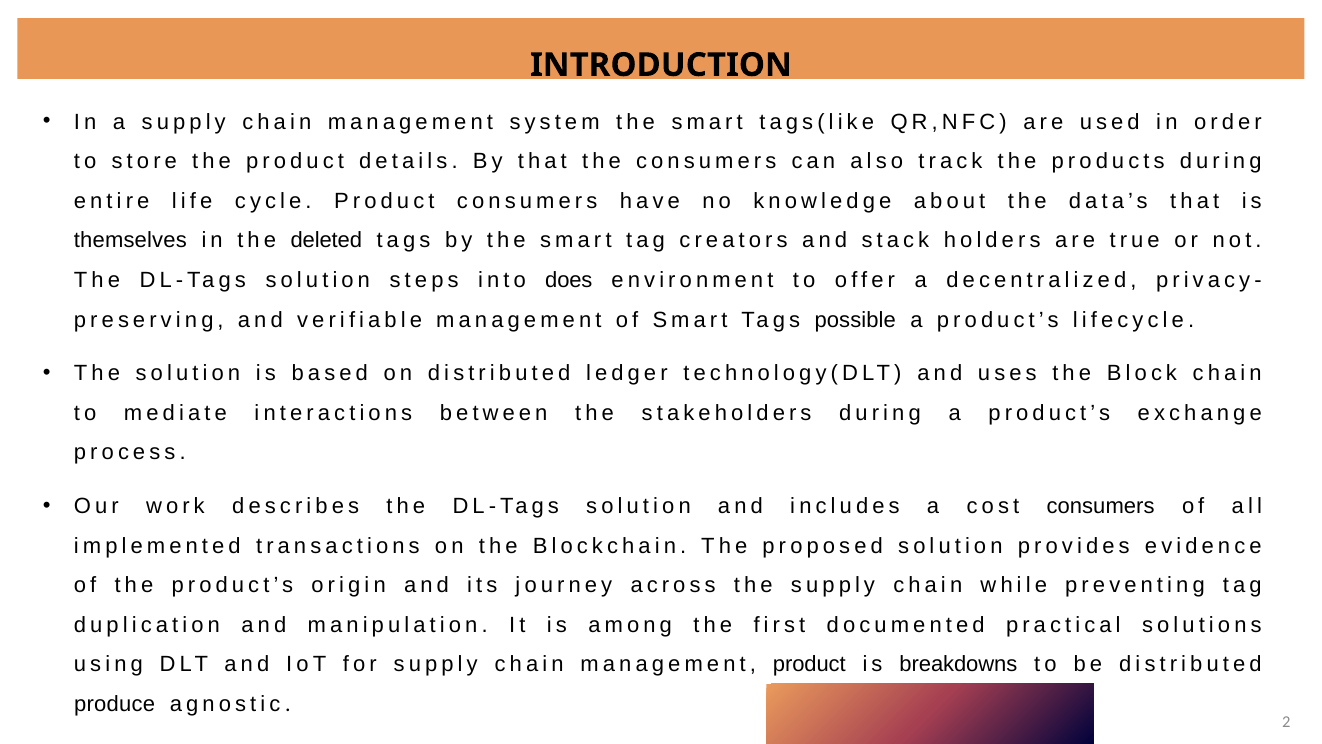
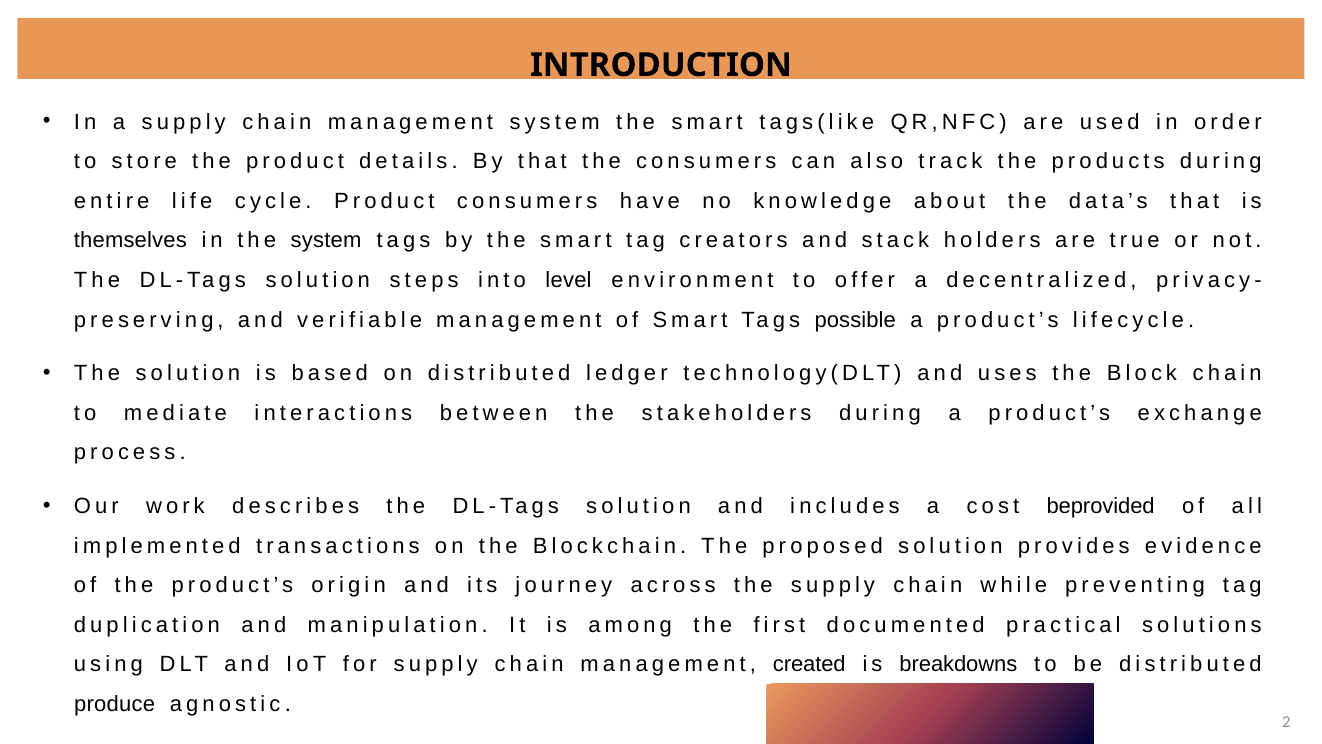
the deleted: deleted -> system
does: does -> level
cost consumers: consumers -> beprovided
management product: product -> created
